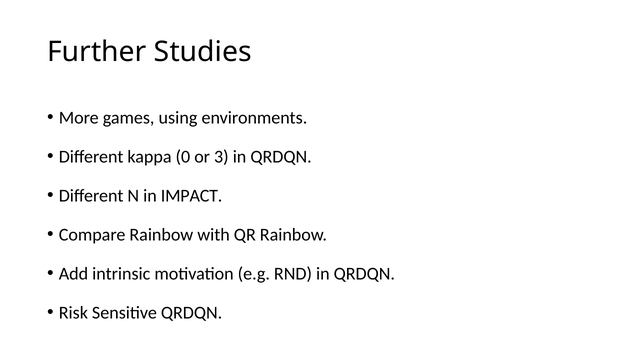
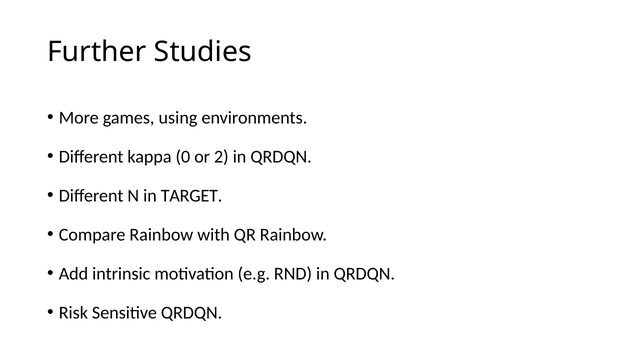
3: 3 -> 2
IMPACT: IMPACT -> TARGET
